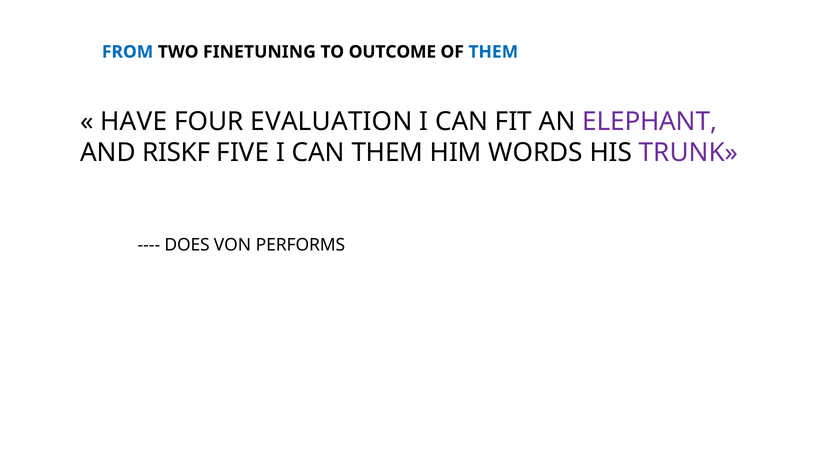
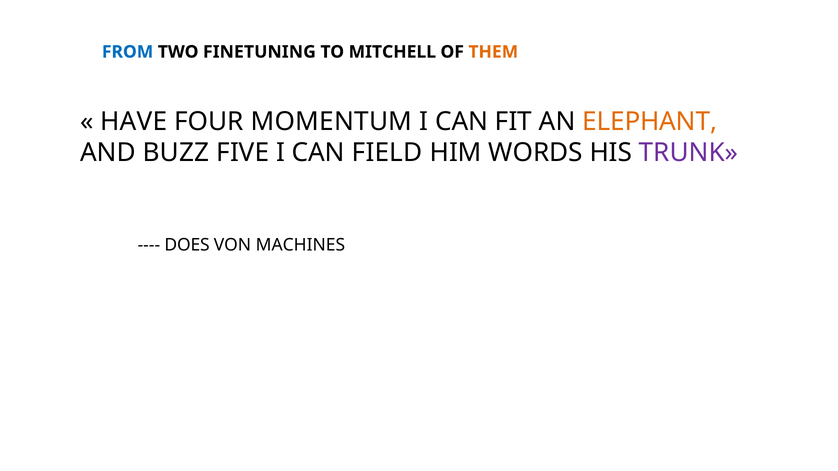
OUTCOME: OUTCOME -> MITCHELL
THEM at (493, 52) colour: blue -> orange
EVALUATION: EVALUATION -> MOMENTUM
ELEPHANT colour: purple -> orange
RISKF: RISKF -> BUZZ
CAN THEM: THEM -> FIELD
PERFORMS: PERFORMS -> MACHINES
